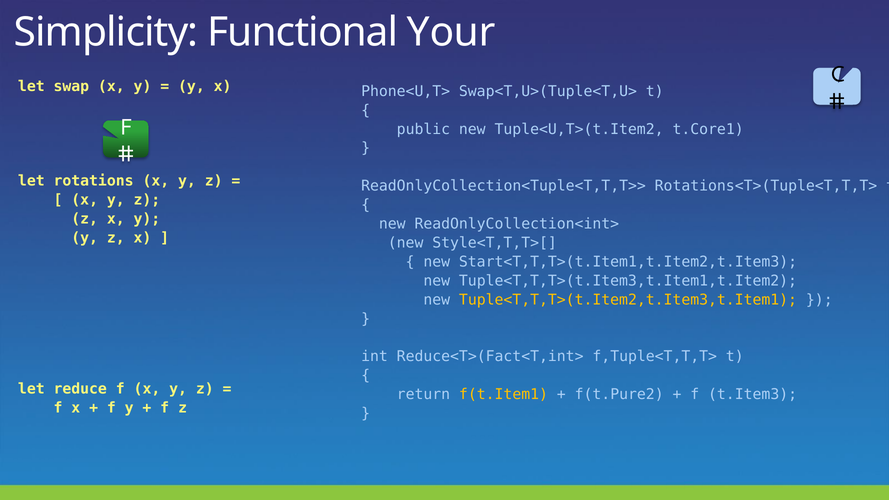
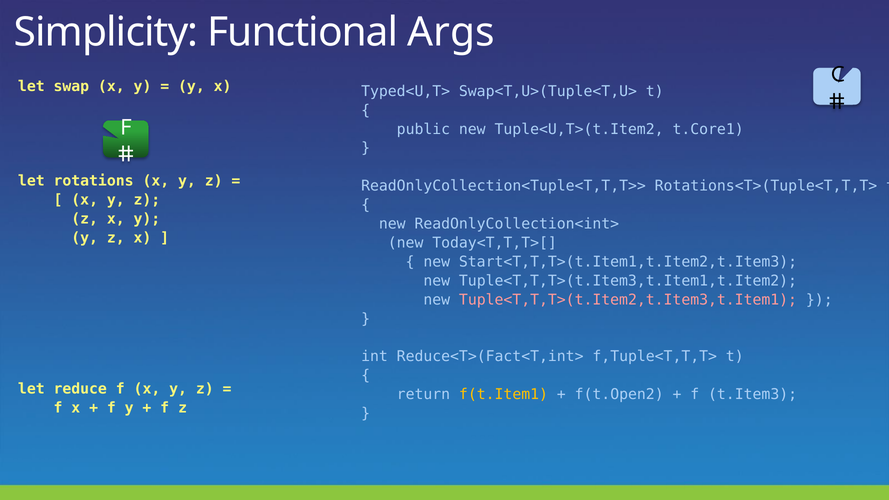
Your: Your -> Args
Phone<U,T>: Phone<U,T> -> Typed<U,T>
Style<T,T,T>[: Style<T,T,T>[ -> Today<T,T,T>[
Tuple<T,T,T>(t.Item2,t.Item3,t.Item1 colour: yellow -> pink
f(t.Pure2: f(t.Pure2 -> f(t.Open2
